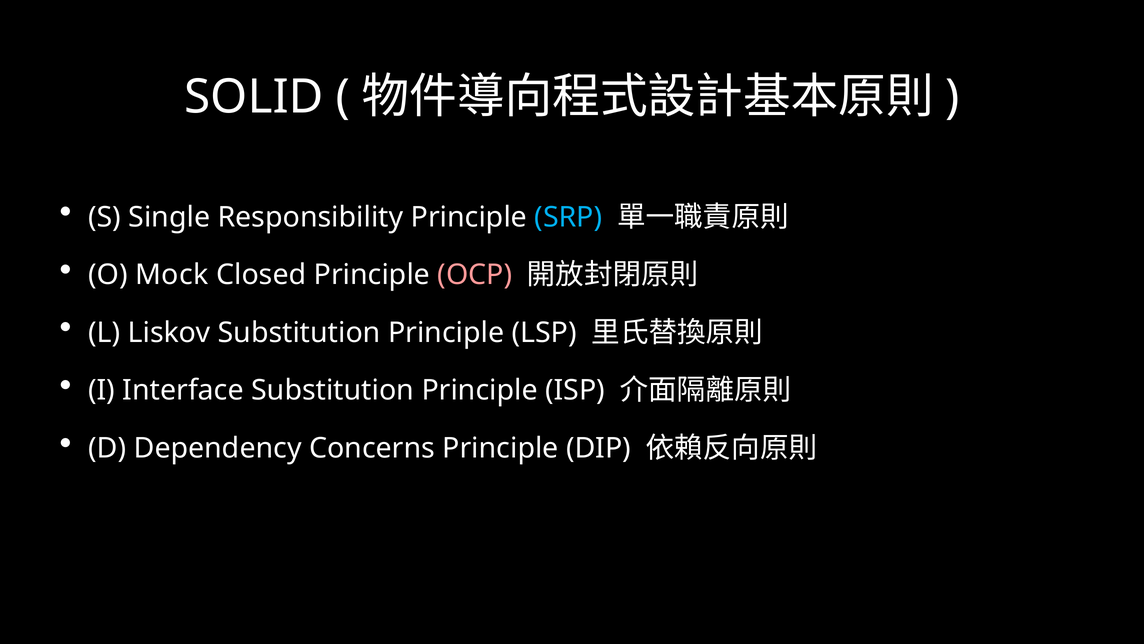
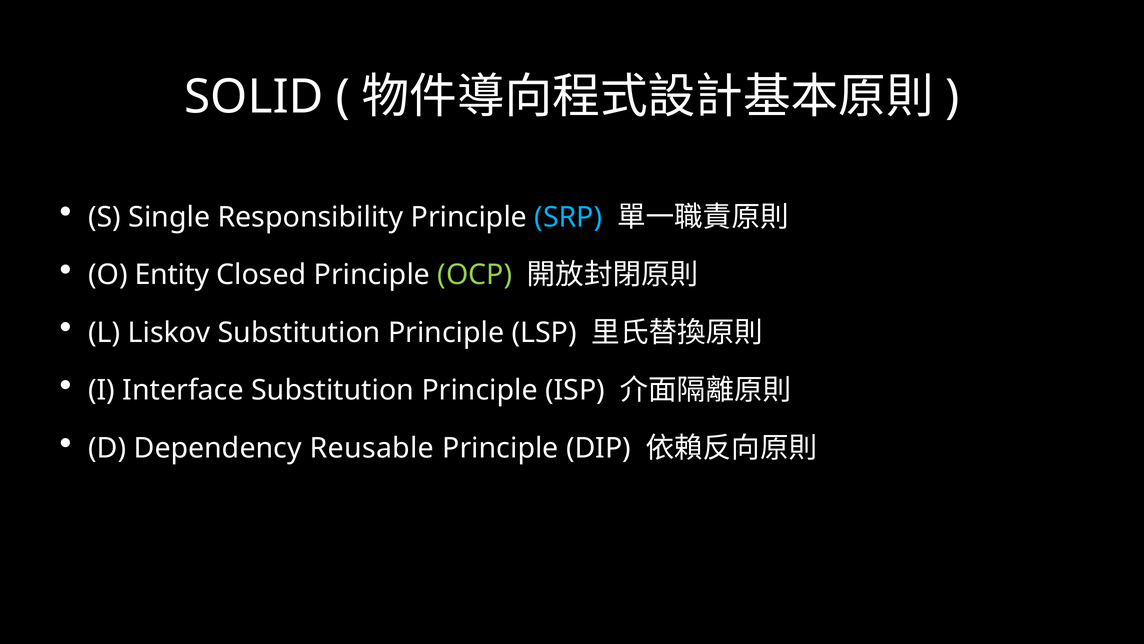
Mock: Mock -> Entity
OCP colour: pink -> light green
Concerns: Concerns -> Reusable
